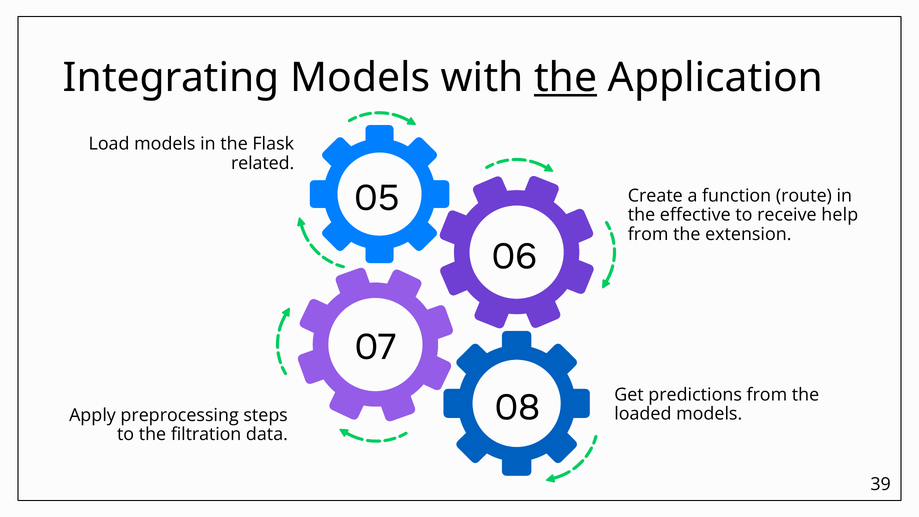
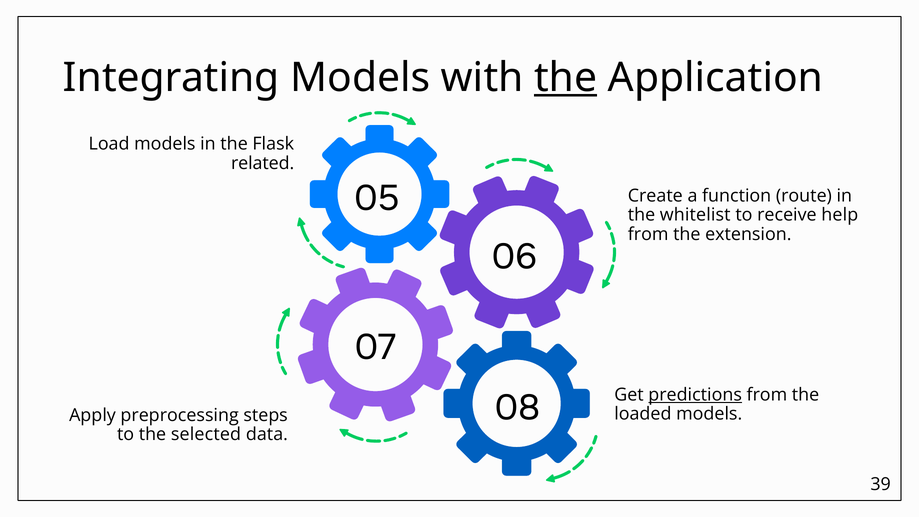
effective: effective -> whitelist
predictions underline: none -> present
filtration: filtration -> selected
